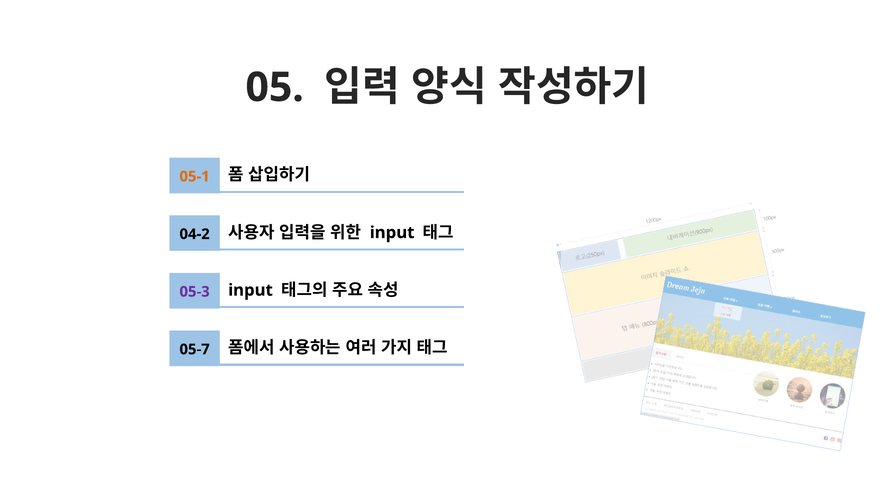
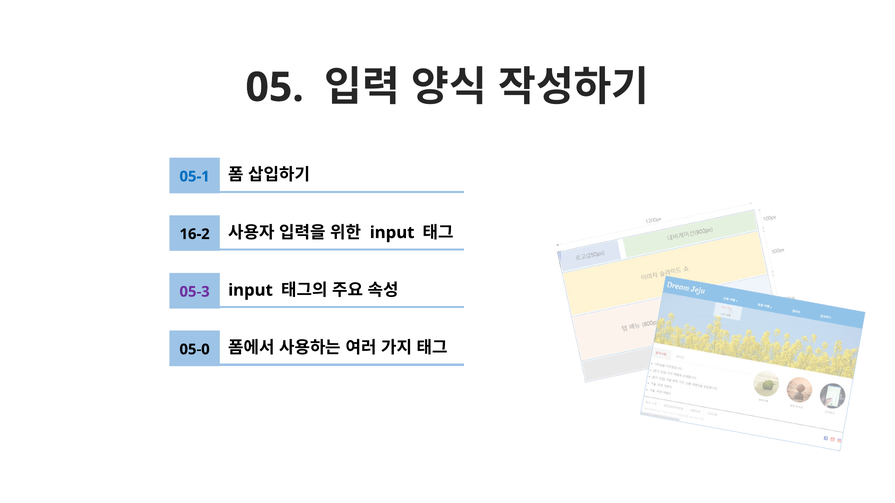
05-1 colour: orange -> blue
04-2: 04-2 -> 16-2
05-7: 05-7 -> 05-0
